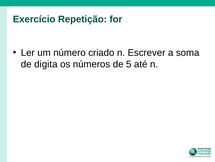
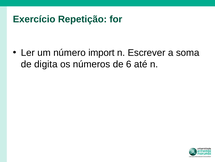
criado: criado -> import
5: 5 -> 6
